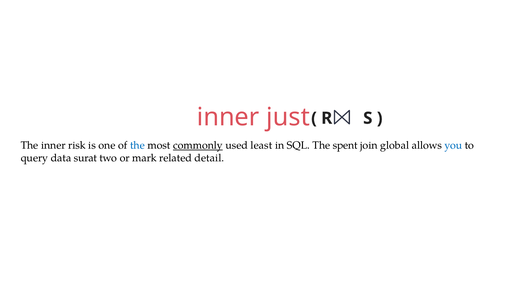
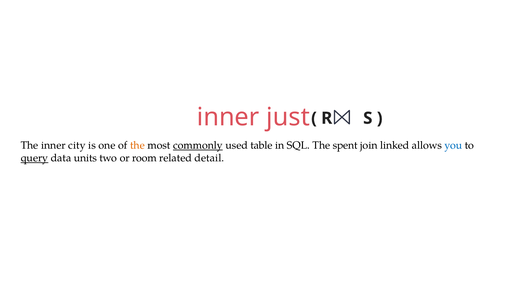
risk: risk -> city
the at (137, 145) colour: blue -> orange
least: least -> table
global: global -> linked
query underline: none -> present
surat: surat -> units
mark: mark -> room
